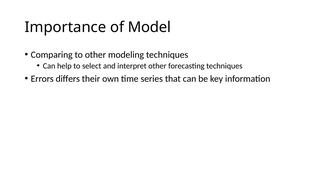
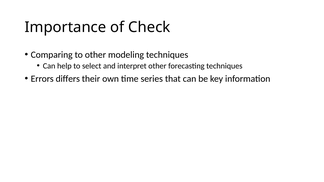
Model: Model -> Check
